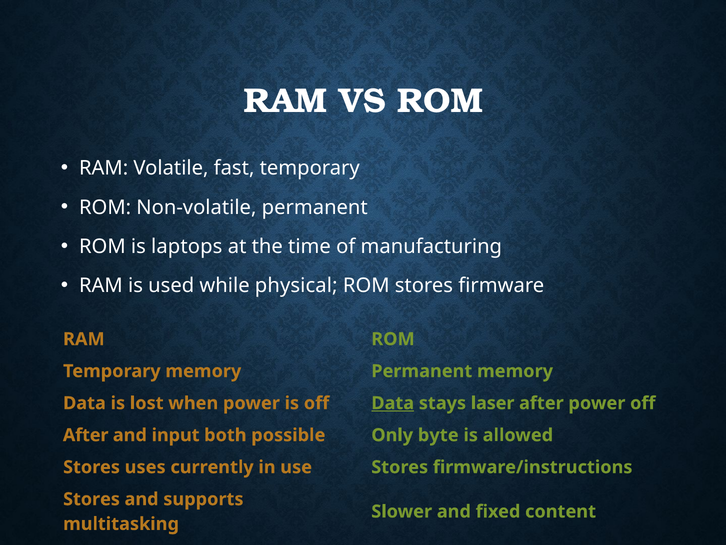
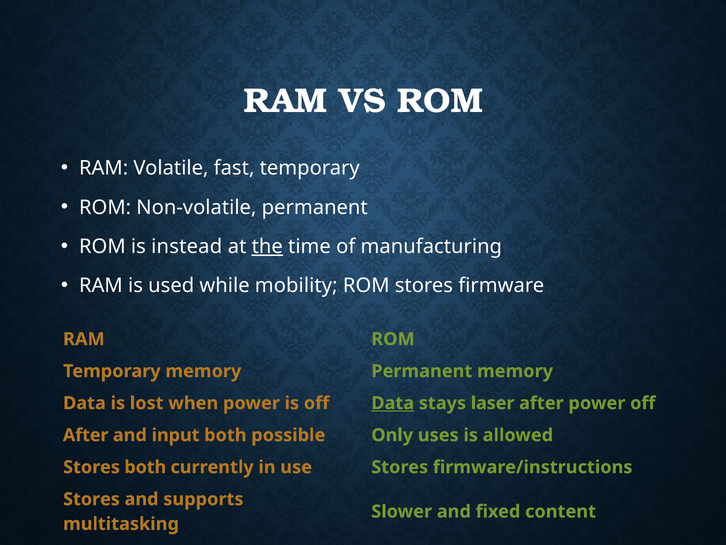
laptops: laptops -> instead
the underline: none -> present
physical: physical -> mobility
byte: byte -> uses
Stores uses: uses -> both
